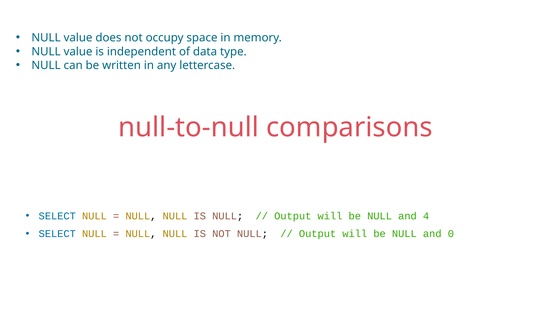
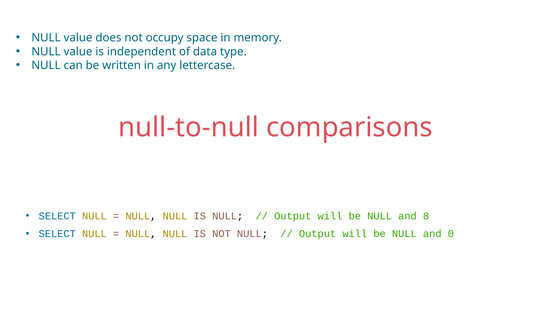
4: 4 -> 8
